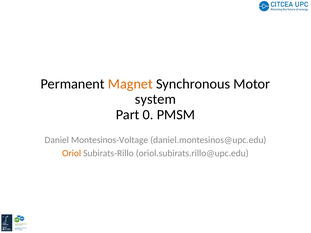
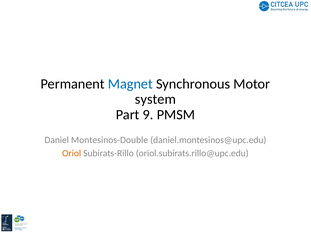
Magnet colour: orange -> blue
0: 0 -> 9
Montesinos-Voltage: Montesinos-Voltage -> Montesinos-Double
